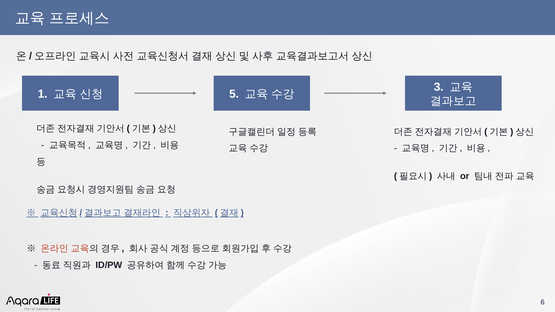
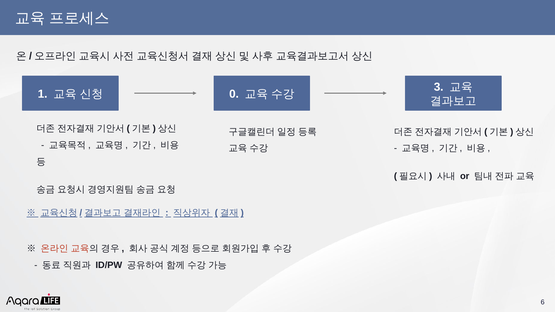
5: 5 -> 0
